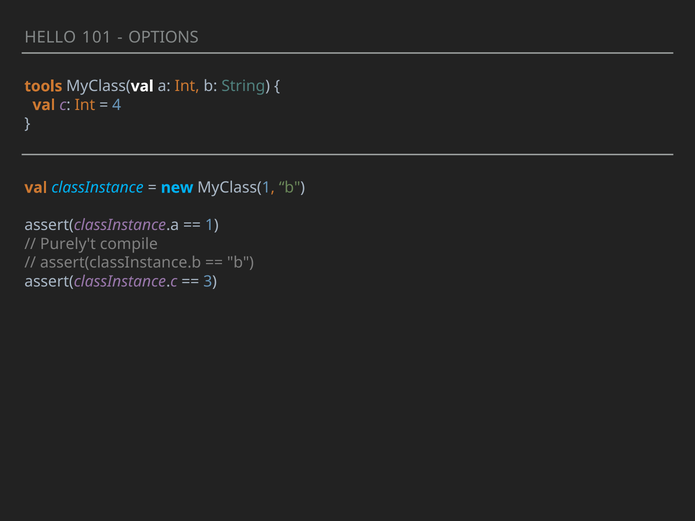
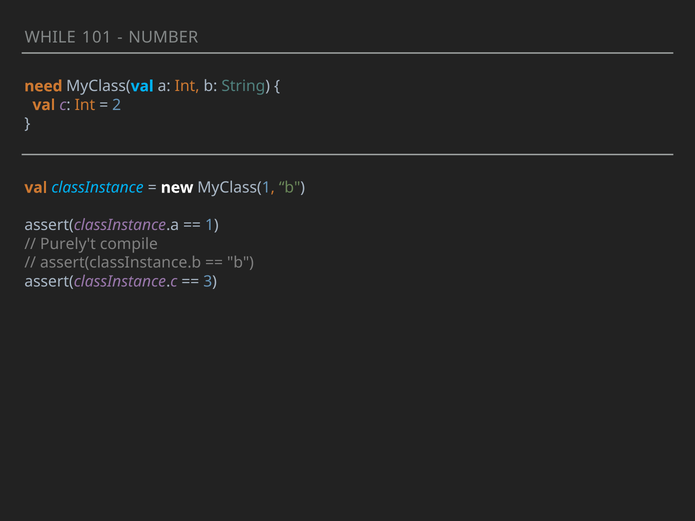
HELLO: HELLO -> WHILE
OPTIONS: OPTIONS -> NUMBER
tools: tools -> need
val at (142, 86) colour: white -> light blue
4: 4 -> 2
new colour: light blue -> white
